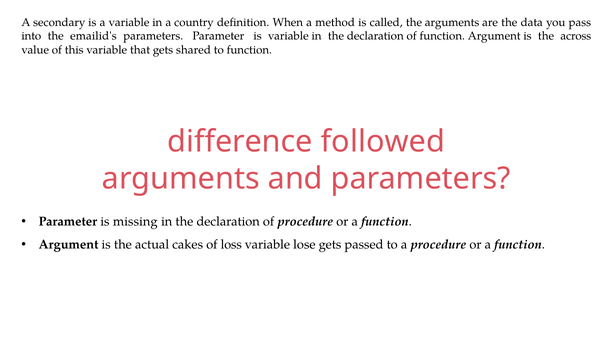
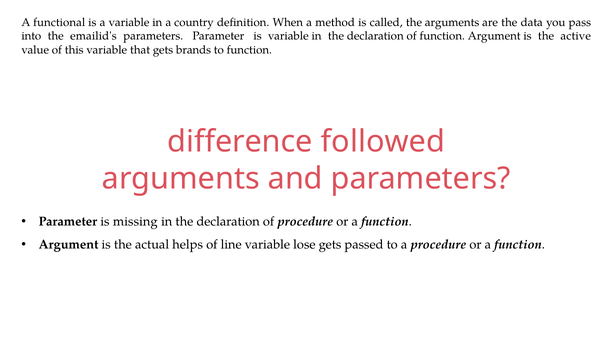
secondary: secondary -> functional
across: across -> active
shared: shared -> brands
cakes: cakes -> helps
loss: loss -> line
